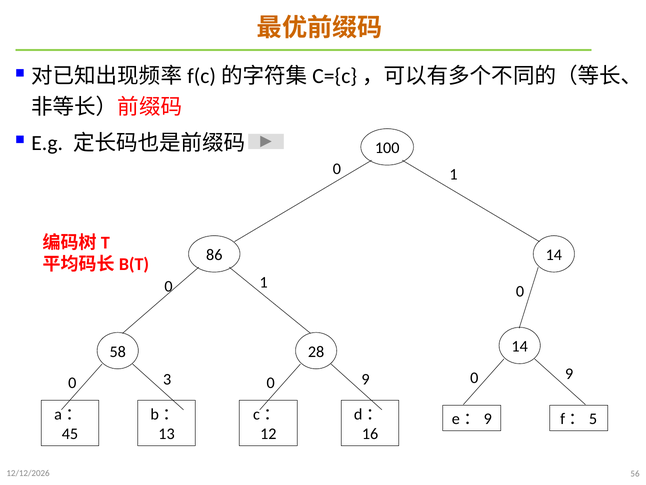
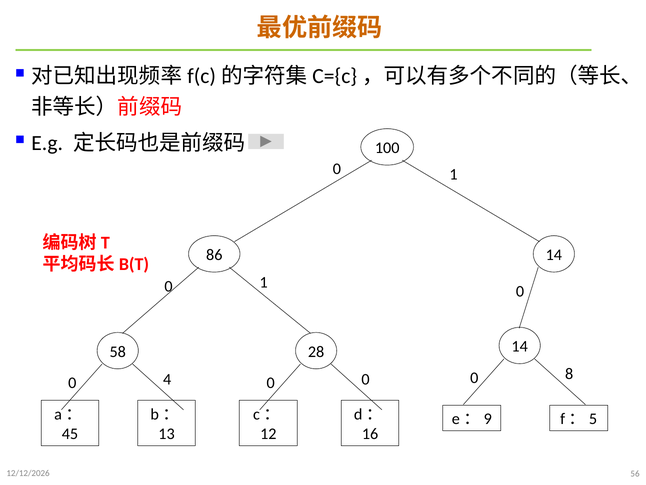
9 at (569, 374): 9 -> 8
3: 3 -> 4
9 at (366, 379): 9 -> 0
